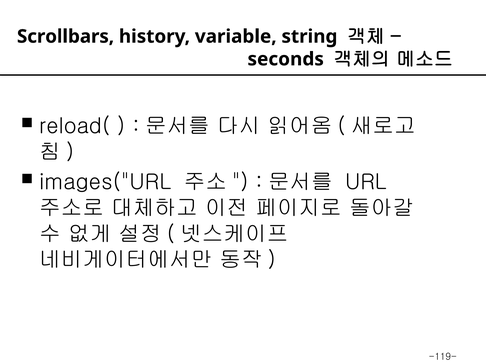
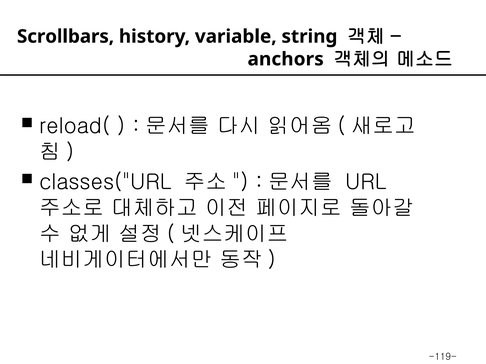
seconds: seconds -> anchors
images("URL: images("URL -> classes("URL
